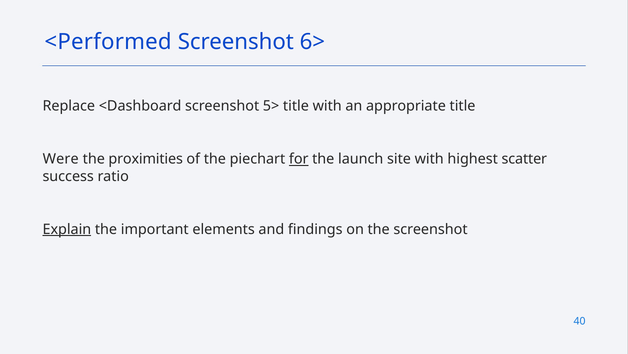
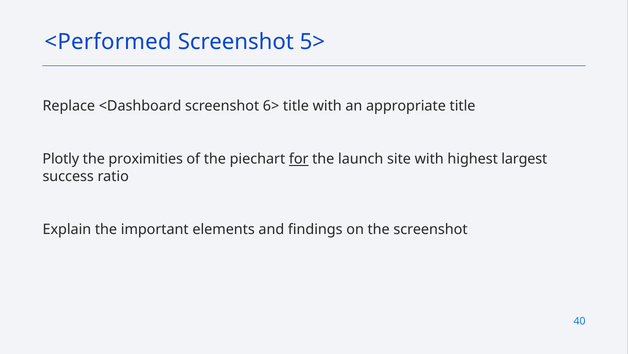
6>: 6> -> 5>
5>: 5> -> 6>
Were: Were -> Plotly
scatter: scatter -> largest
Explain underline: present -> none
